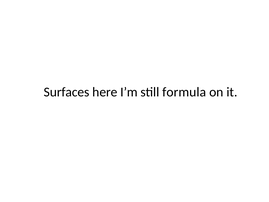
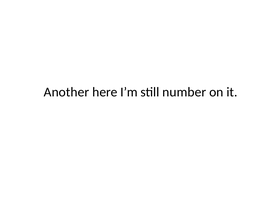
Surfaces: Surfaces -> Another
formula: formula -> number
